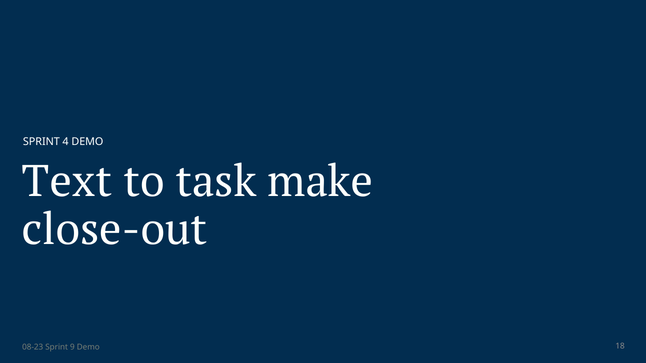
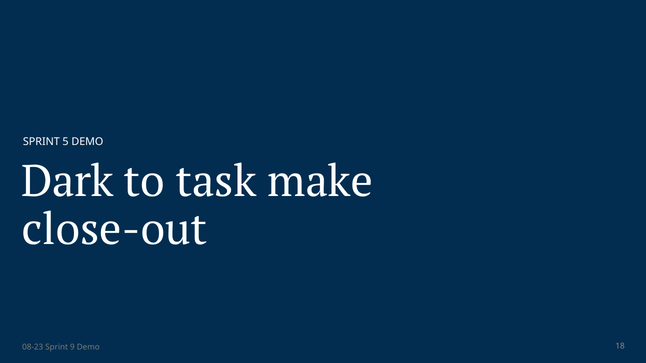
4: 4 -> 5
Text: Text -> Dark
